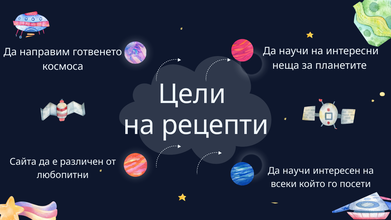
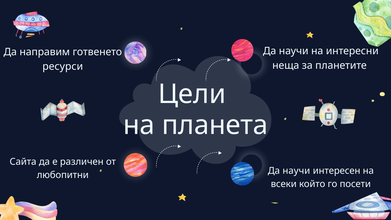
космоса: космоса -> ресурси
рецепти: рецепти -> планета
